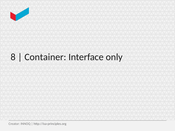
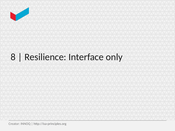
Container: Container -> Resilience
